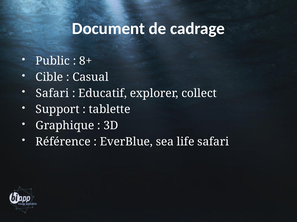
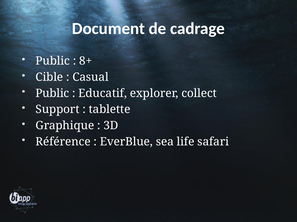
Safari at (52, 94): Safari -> Public
